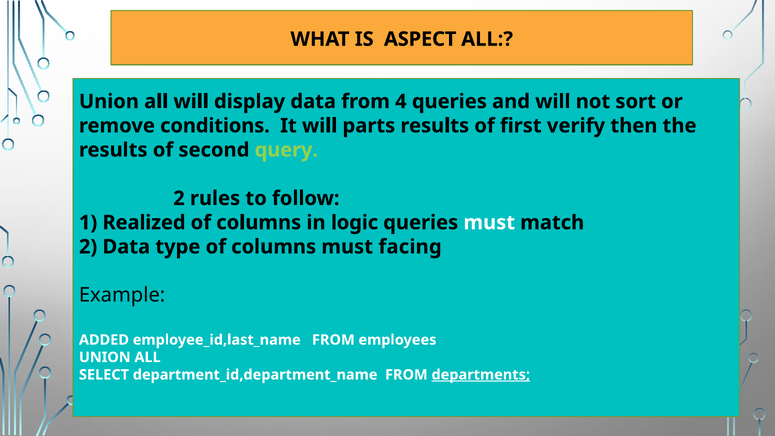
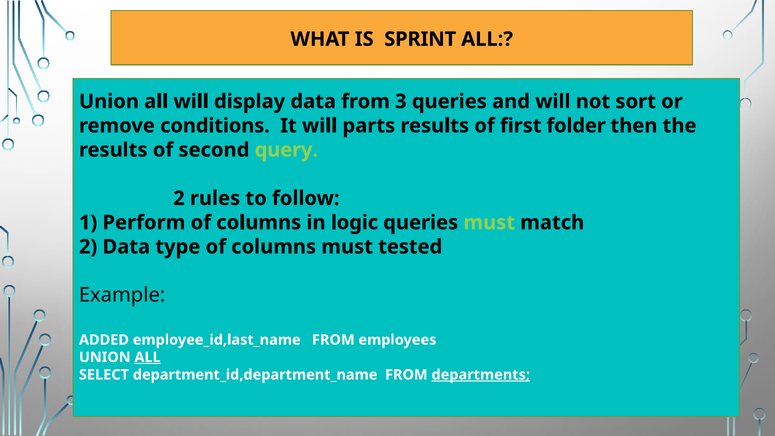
ASPECT: ASPECT -> SPRINT
4: 4 -> 3
verify: verify -> folder
Realized: Realized -> Perform
must at (489, 223) colour: white -> light green
facing: facing -> tested
ALL at (148, 357) underline: none -> present
